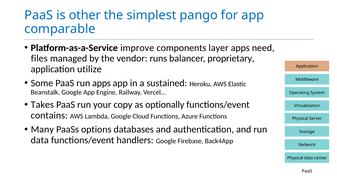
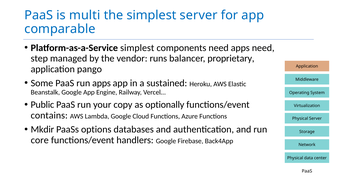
other: other -> multi
simplest pango: pango -> server
Platform-as-a-Service improve: improve -> simplest
components layer: layer -> need
files: files -> step
utilize: utilize -> pango
Takes: Takes -> Public
Many: Many -> Mkdir
data at (40, 140): data -> core
